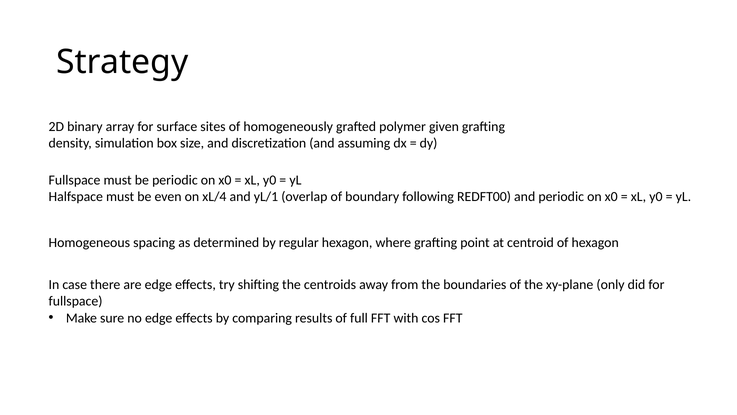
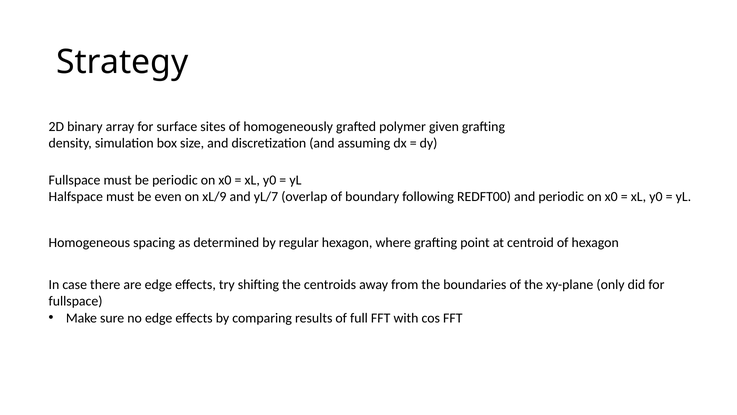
xL/4: xL/4 -> xL/9
yL/1: yL/1 -> yL/7
